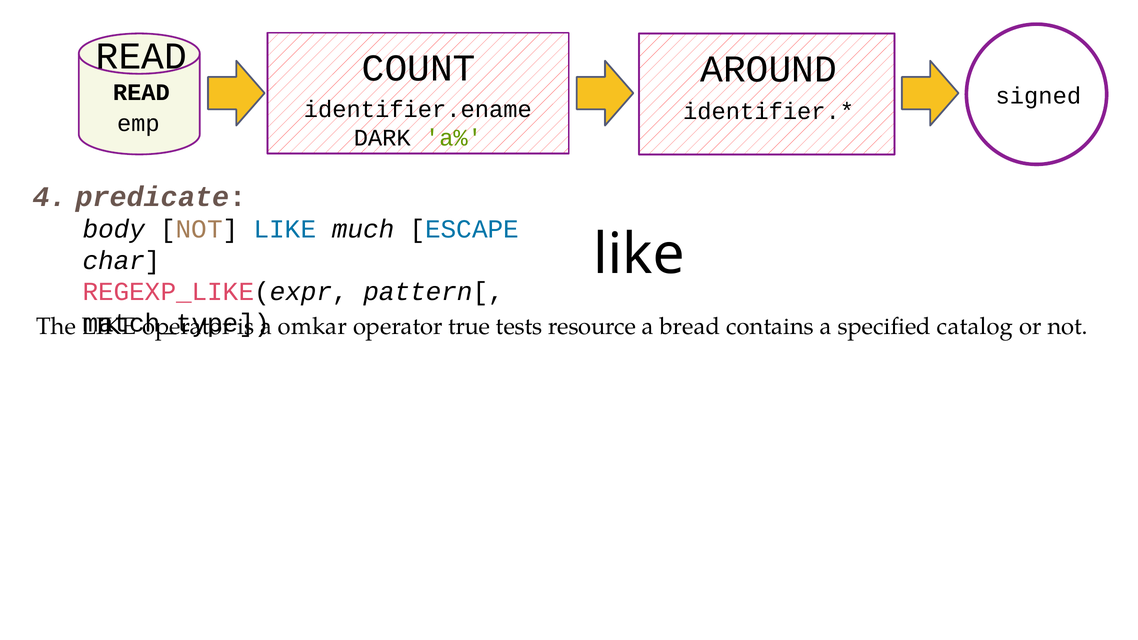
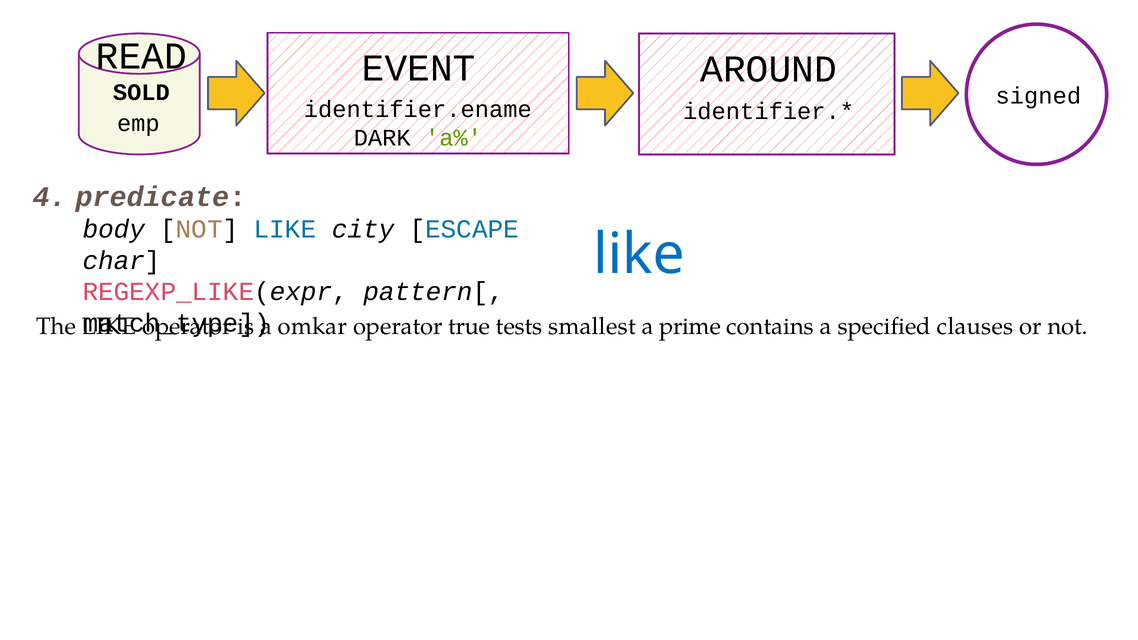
COUNT: COUNT -> EVENT
READ at (141, 92): READ -> SOLD
much: much -> city
like at (639, 255) colour: black -> blue
resource: resource -> smallest
bread: bread -> prime
catalog: catalog -> clauses
